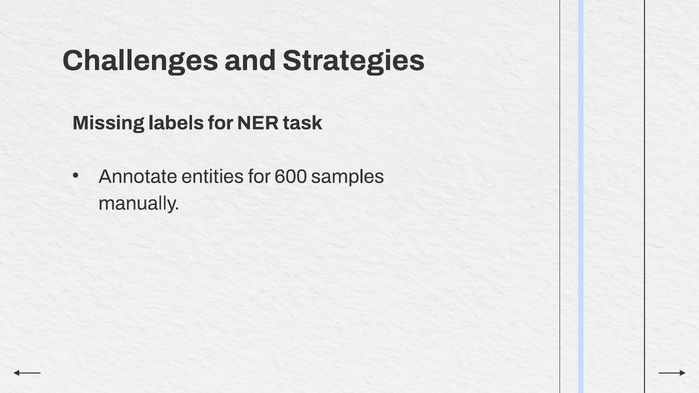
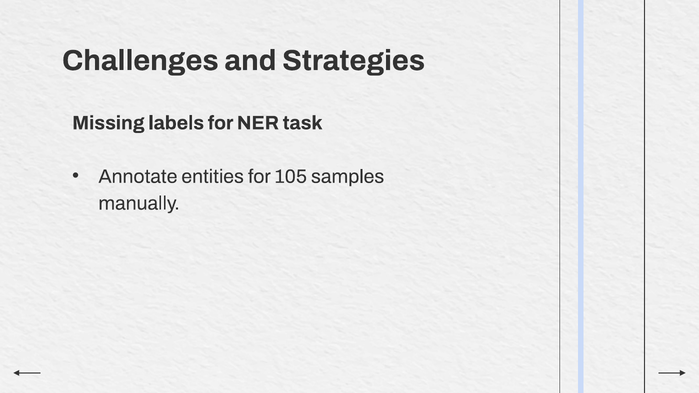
600: 600 -> 105
